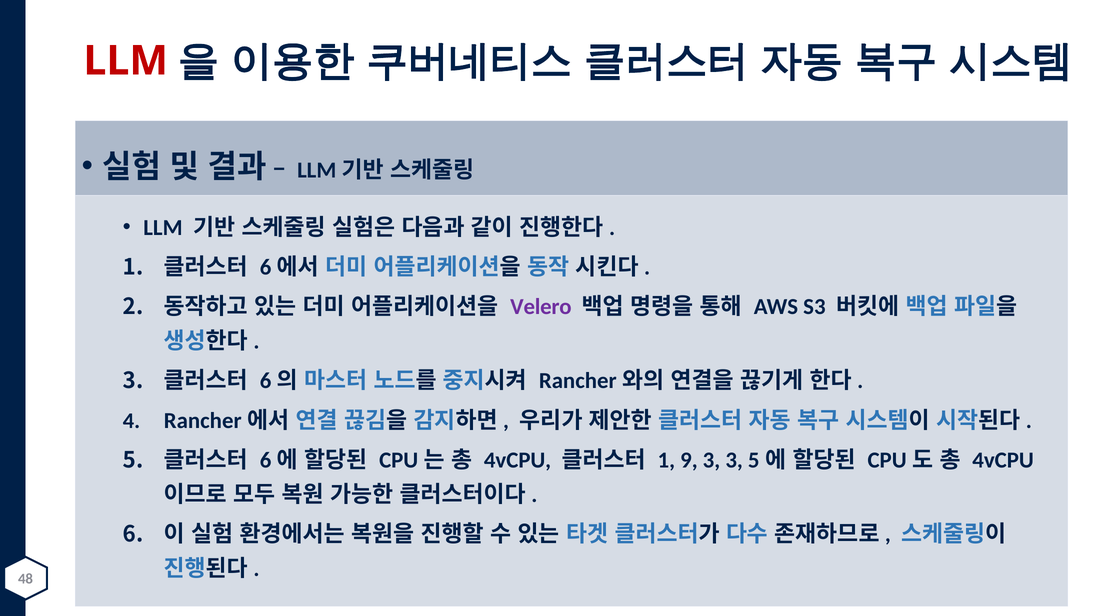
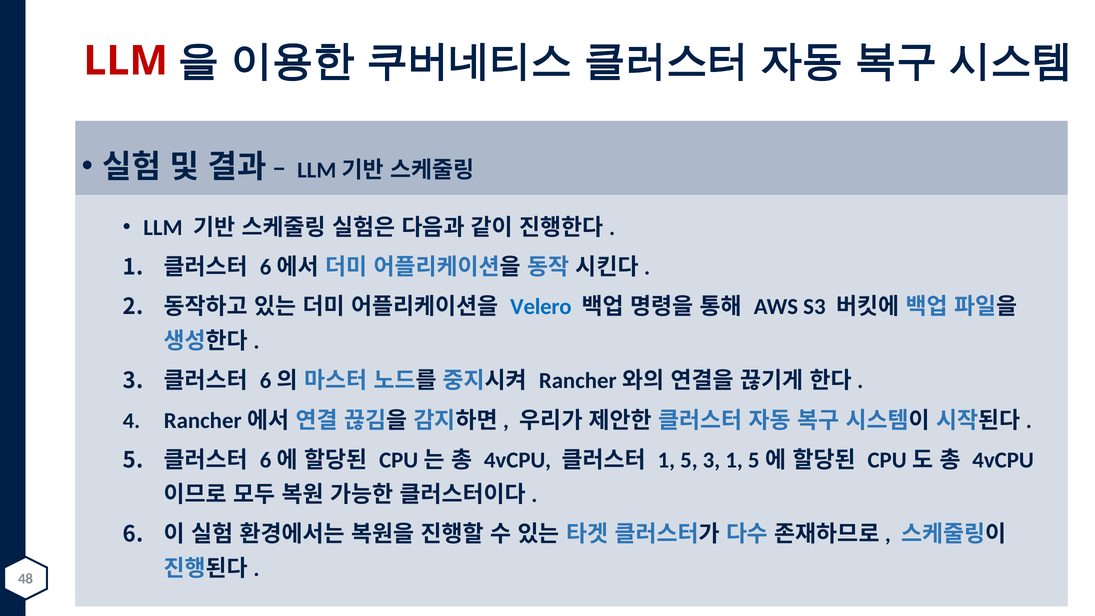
Velero colour: purple -> blue
1 9: 9 -> 5
3 3: 3 -> 1
